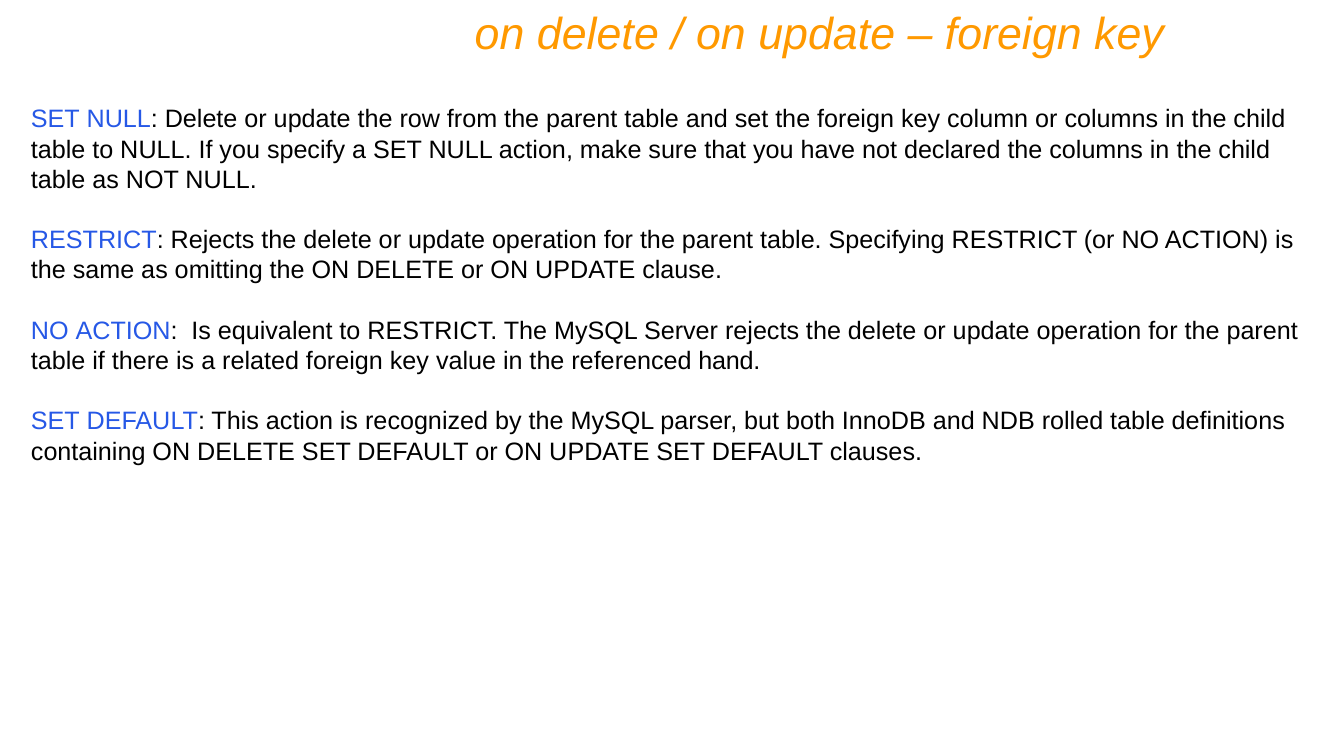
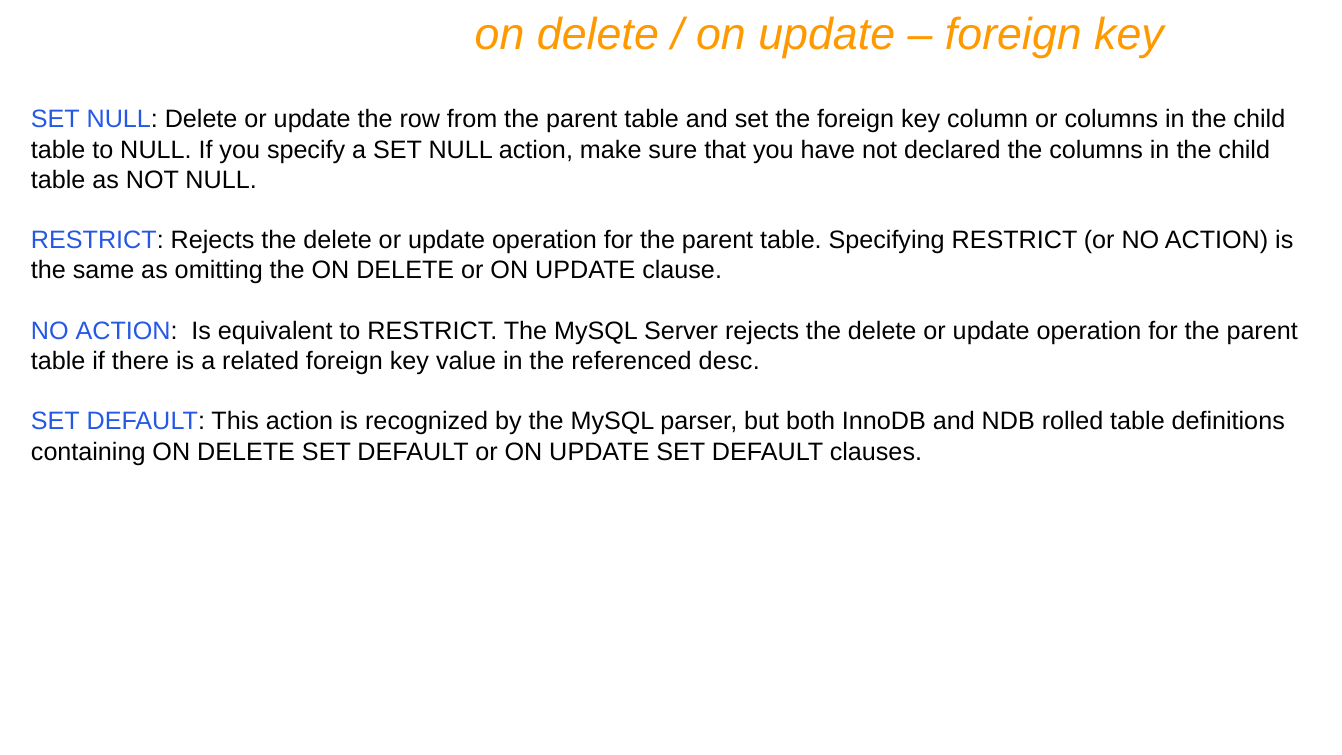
hand: hand -> desc
